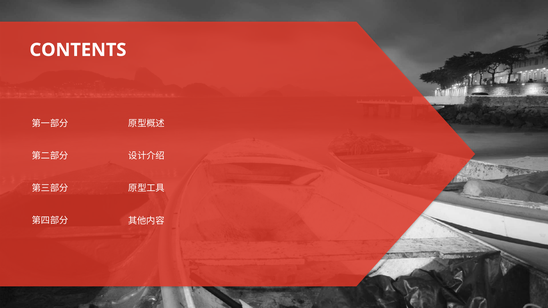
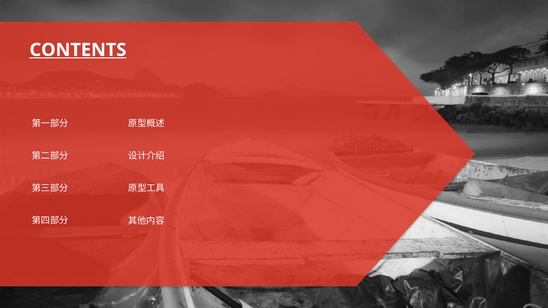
CONTENTS underline: none -> present
